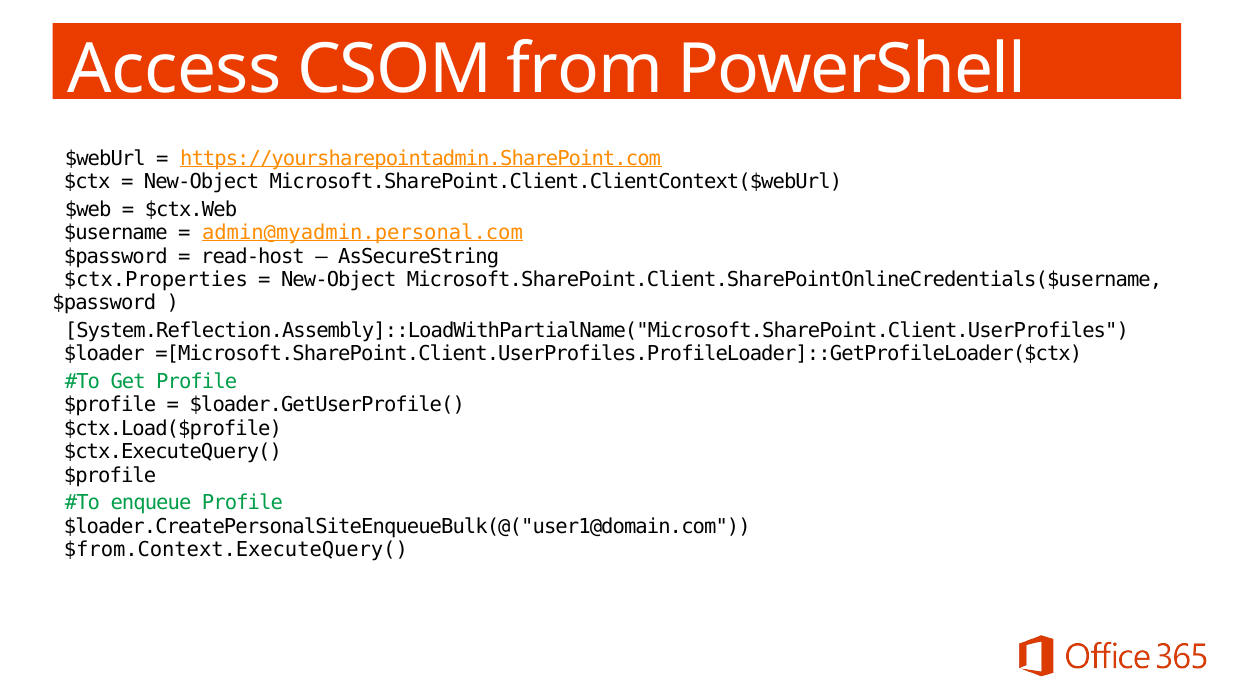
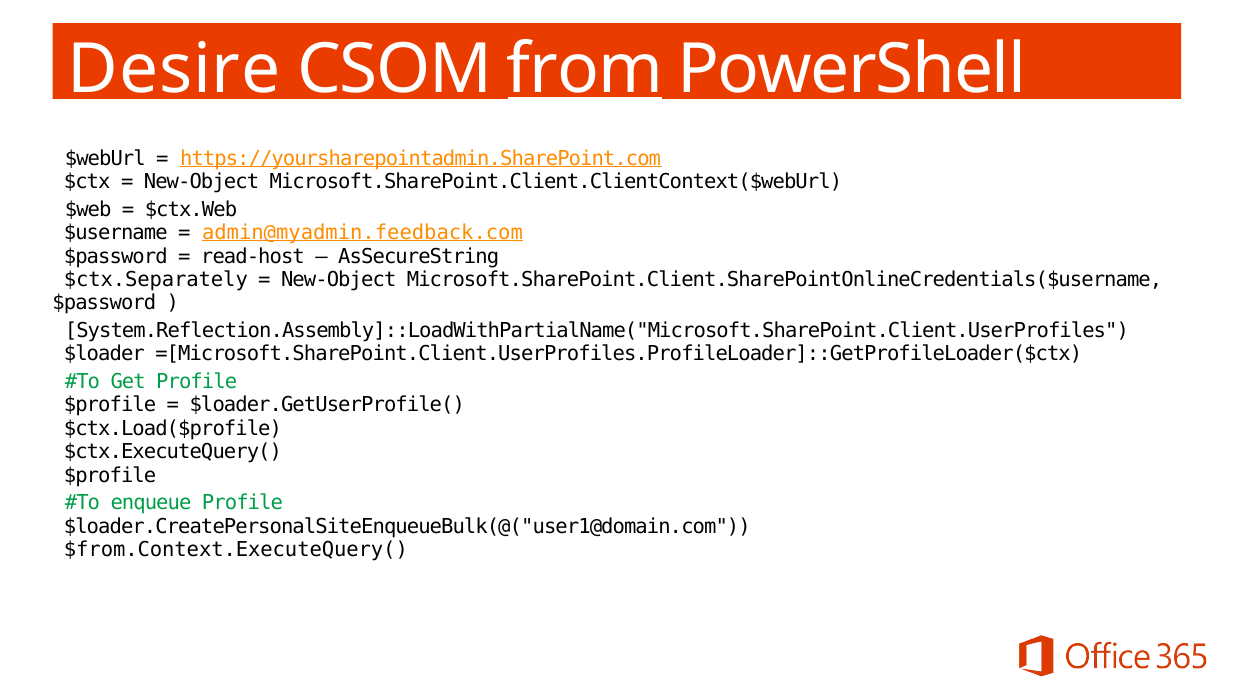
Access: Access -> Desire
from underline: none -> present
admin@myadmin.personal.com: admin@myadmin.personal.com -> admin@myadmin.feedback.com
$ctx.Properties: $ctx.Properties -> $ctx.Separately
